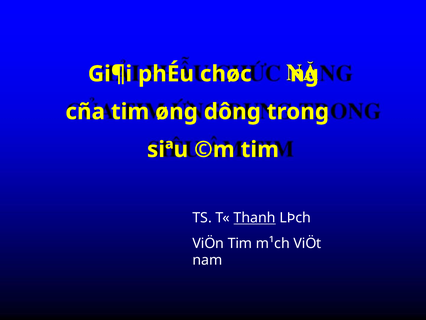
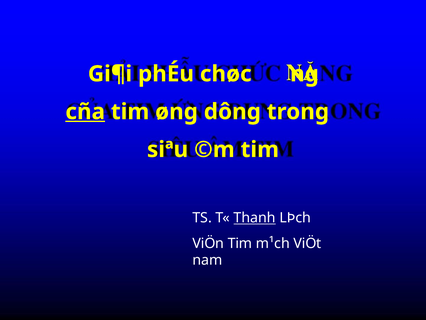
cña underline: none -> present
